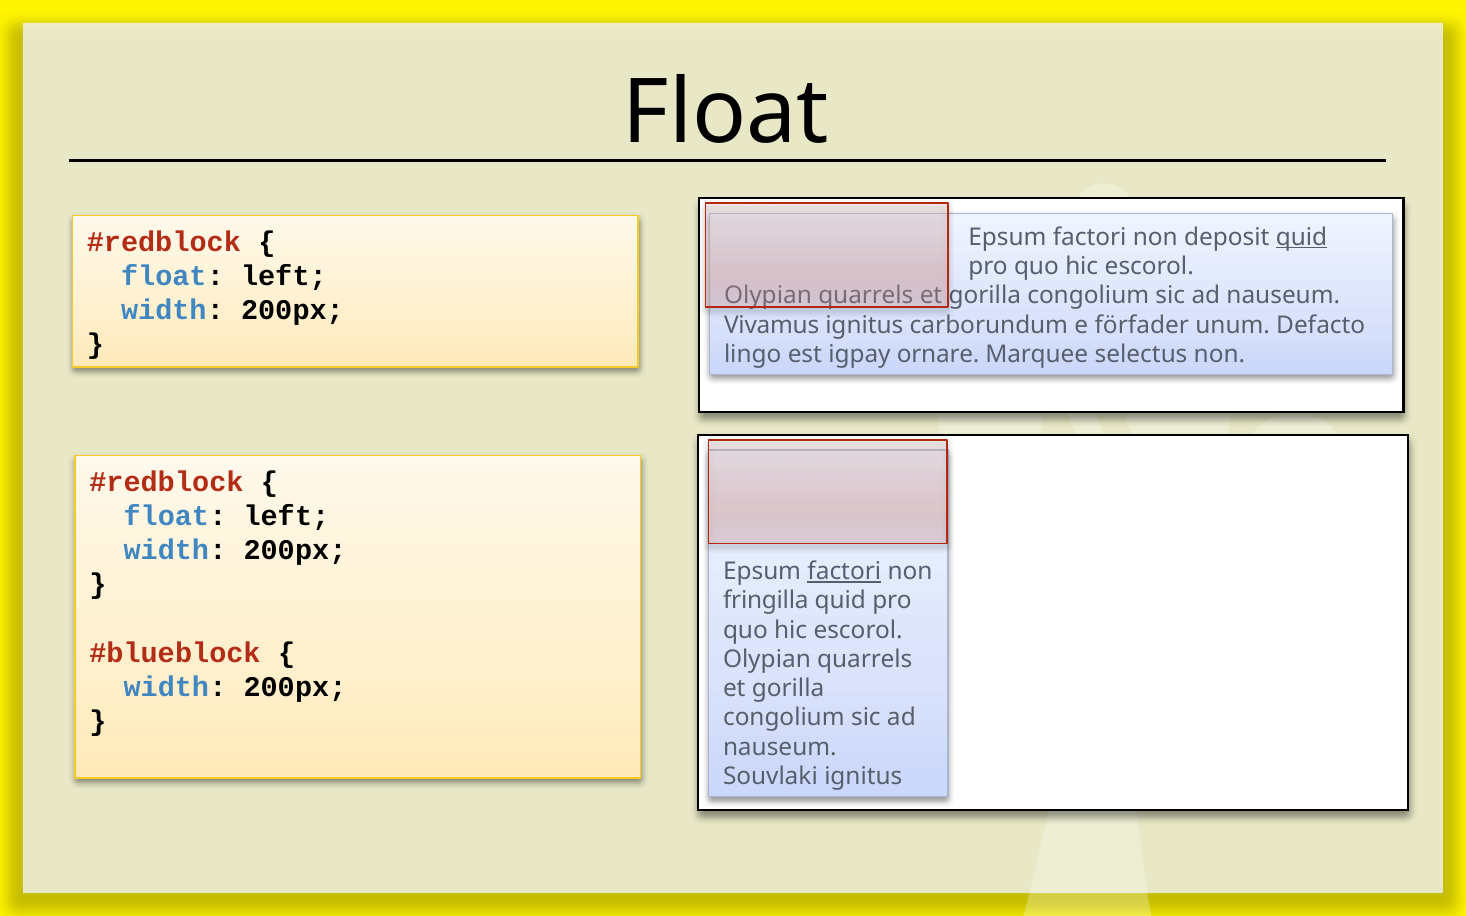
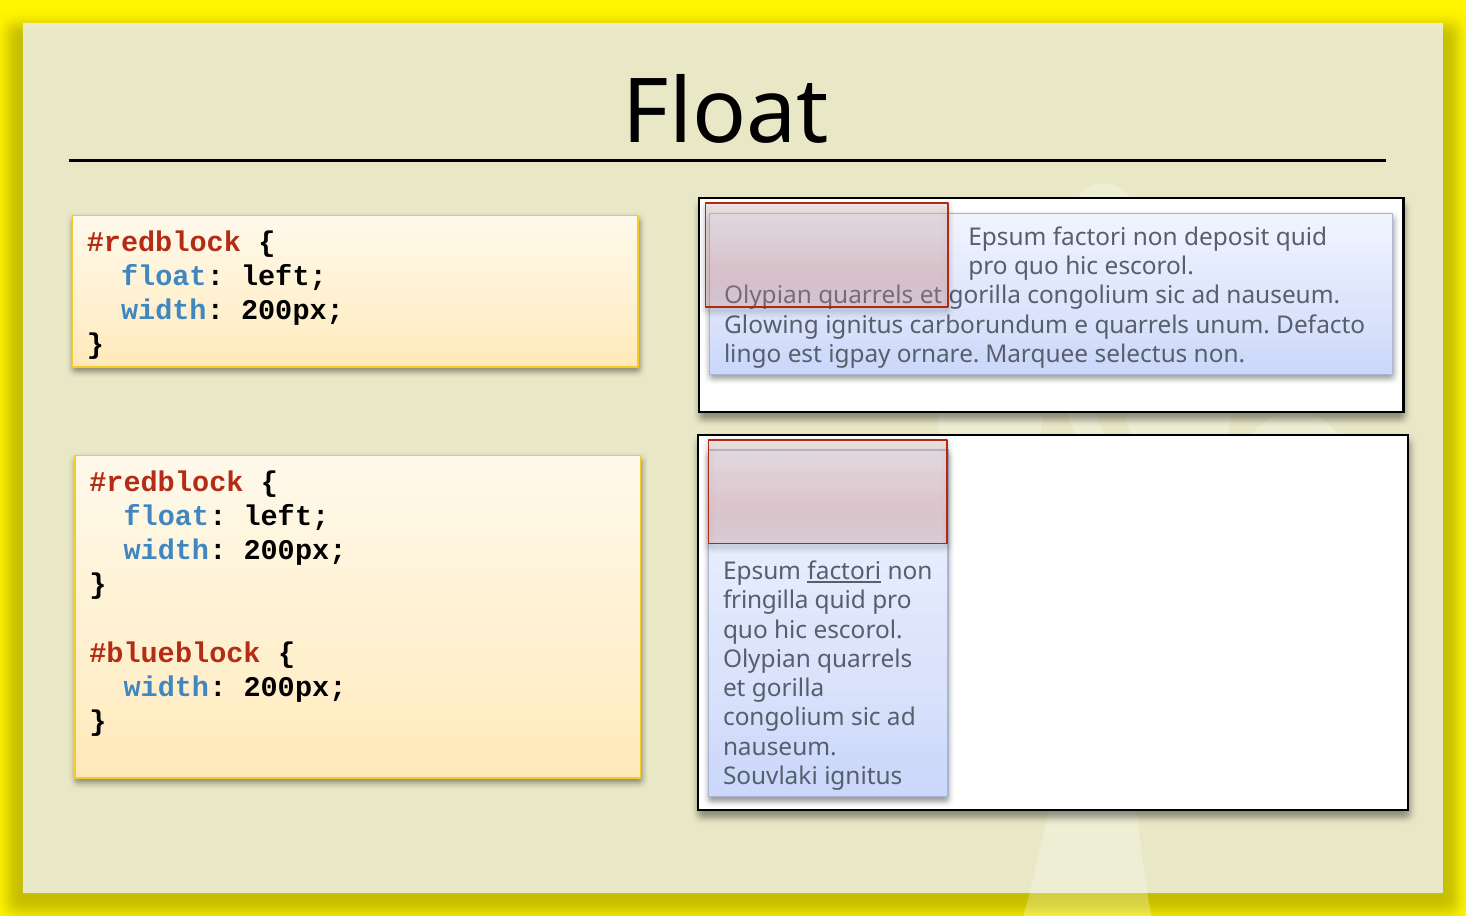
quid at (1301, 237) underline: present -> none
Vivamus: Vivamus -> Glowing
e förfader: förfader -> quarrels
